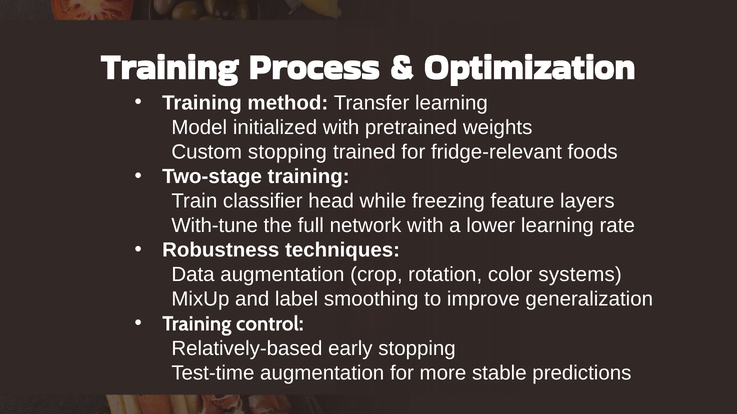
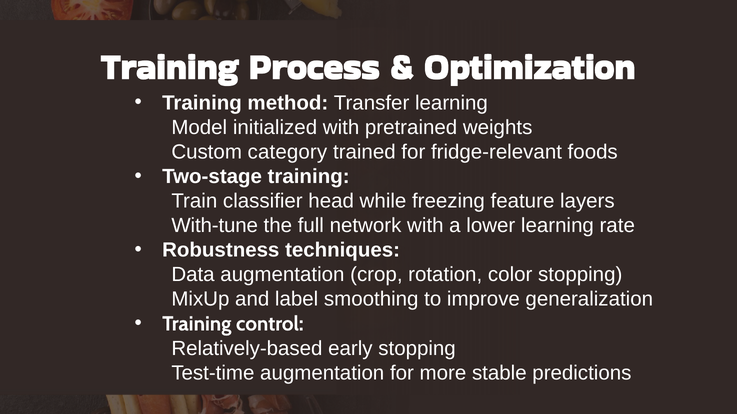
Custom stopping: stopping -> category
color systems: systems -> stopping
